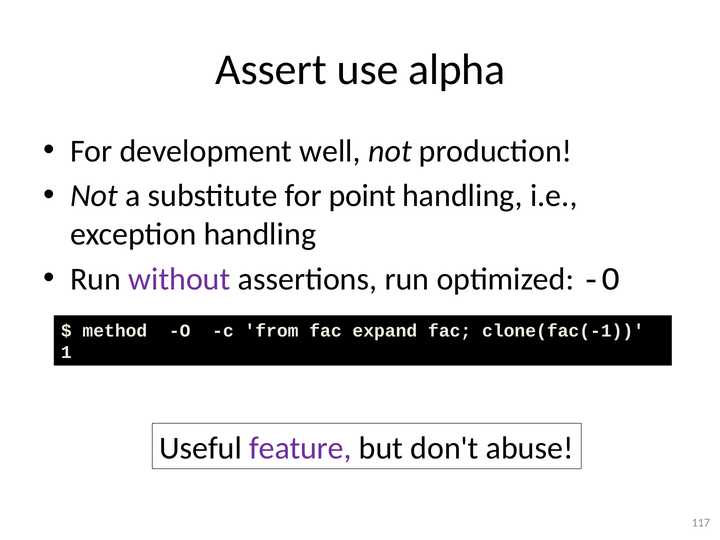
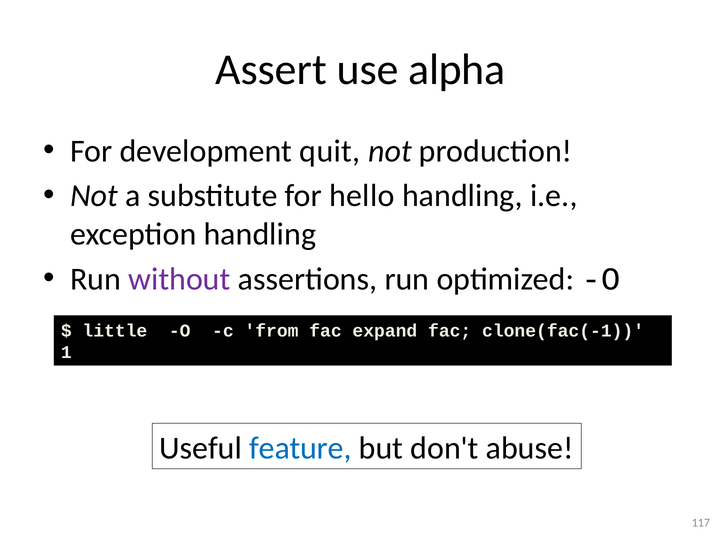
well: well -> quit
point: point -> hello
method: method -> little
feature colour: purple -> blue
